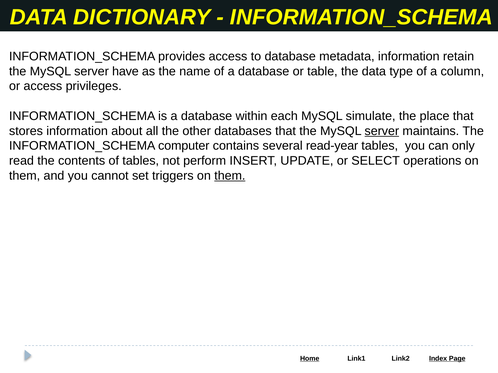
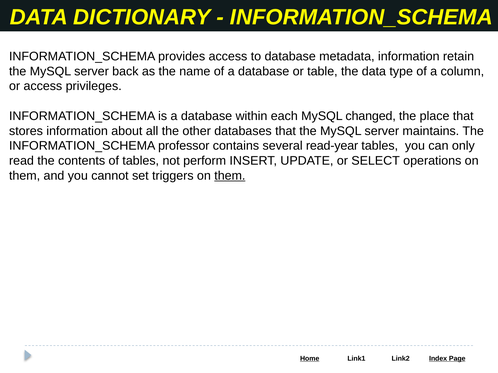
have: have -> back
simulate: simulate -> changed
server at (382, 131) underline: present -> none
computer: computer -> professor
